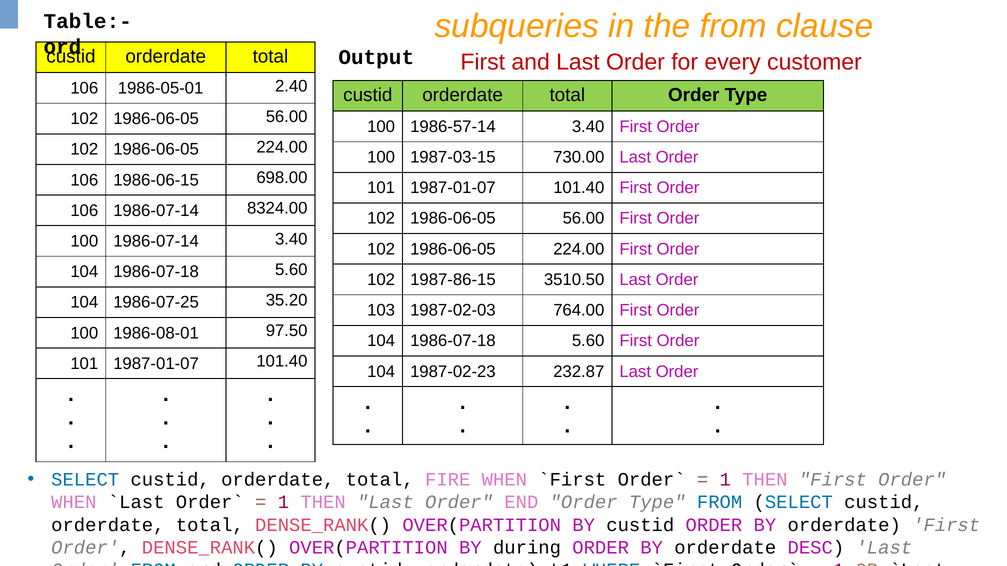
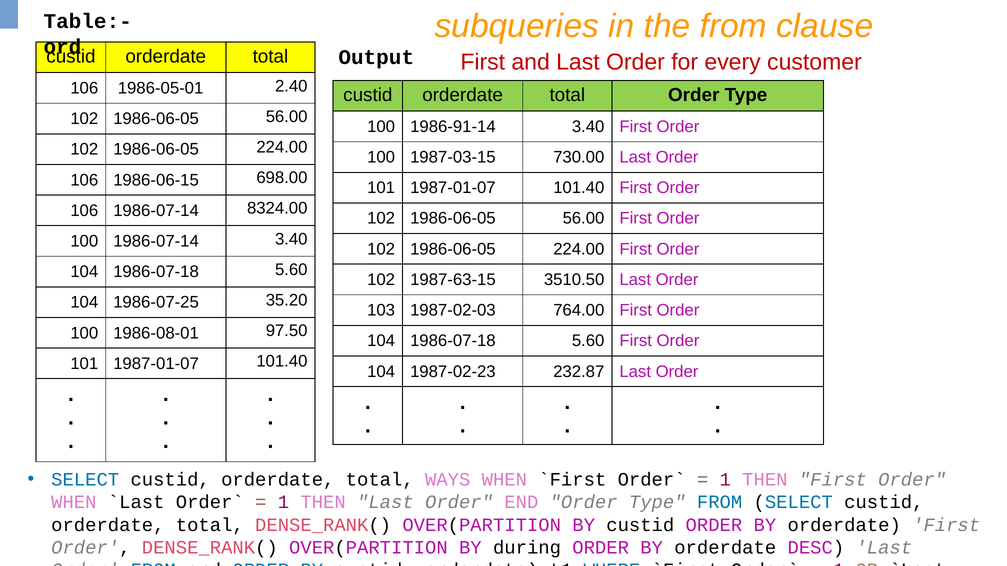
1986-57-14: 1986-57-14 -> 1986-91-14
1987-86-15: 1987-86-15 -> 1987-63-15
FIRE: FIRE -> WAYS
